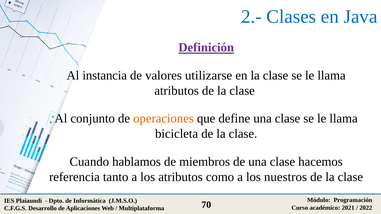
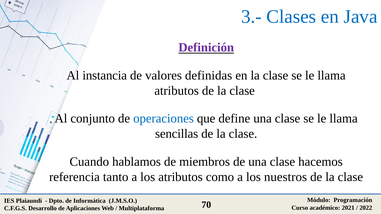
2.-: 2.- -> 3.-
utilizarse: utilizarse -> definidas
operaciones colour: orange -> blue
bicicleta: bicicleta -> sencillas
